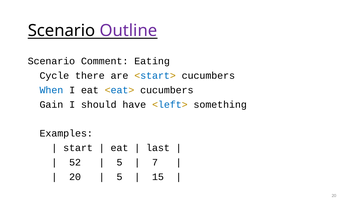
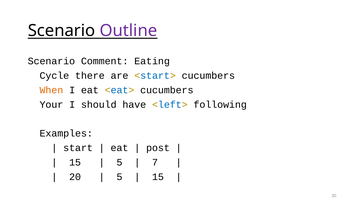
When colour: blue -> orange
Gain: Gain -> Your
something: something -> following
last: last -> post
52 at (75, 162): 52 -> 15
